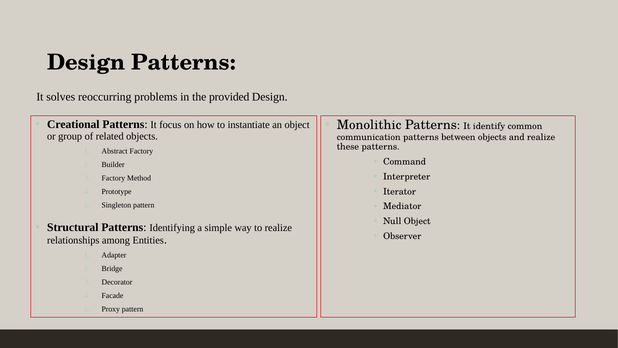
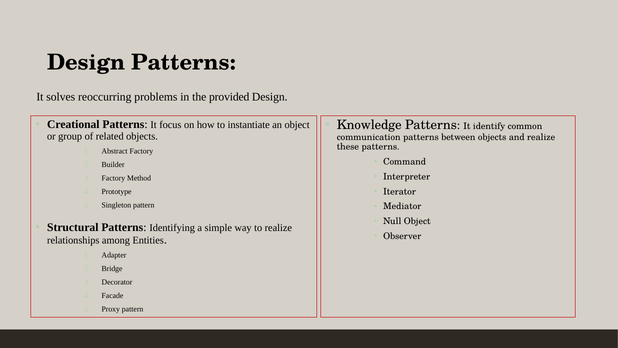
Monolithic: Monolithic -> Knowledge
